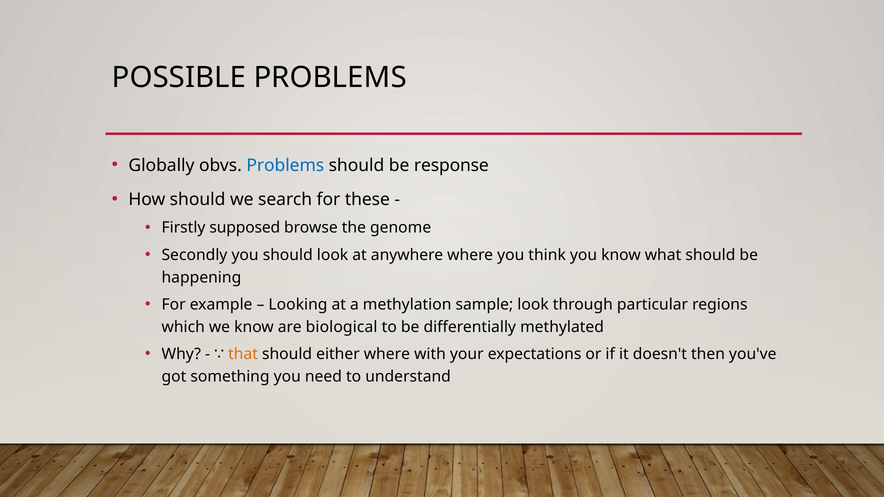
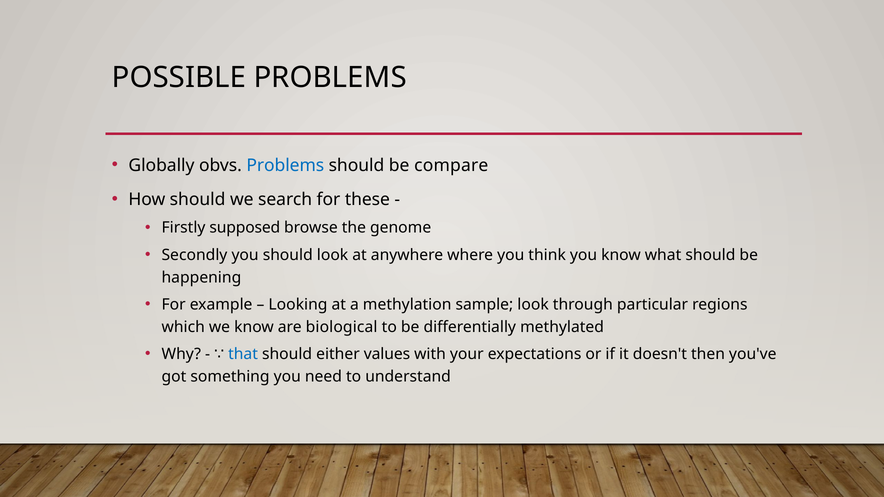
response: response -> compare
that colour: orange -> blue
either where: where -> values
